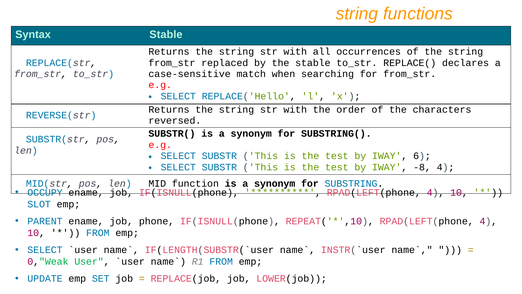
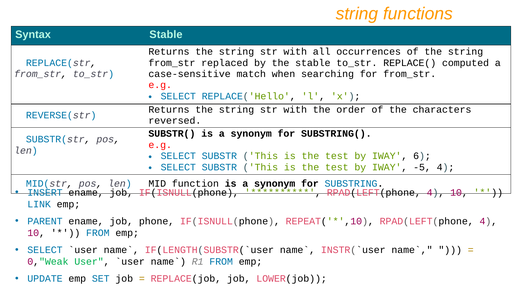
declares: declares -> computed
-8: -8 -> -5
OCCUPY: OCCUPY -> INSERT
SLOT: SLOT -> LINK
